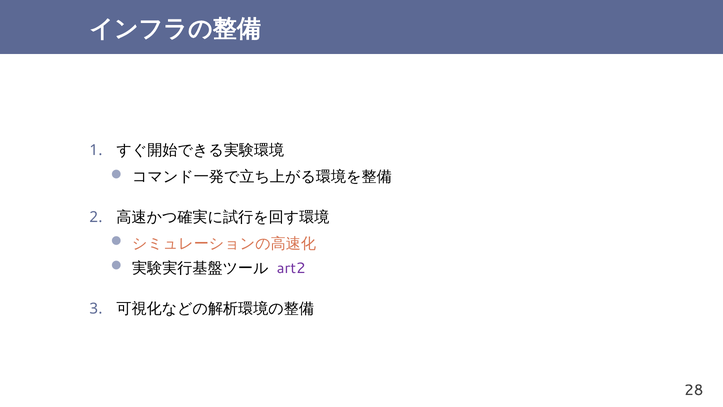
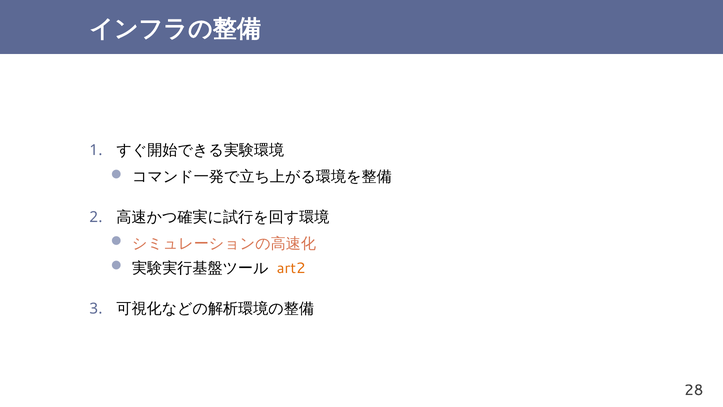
art2 colour: purple -> orange
